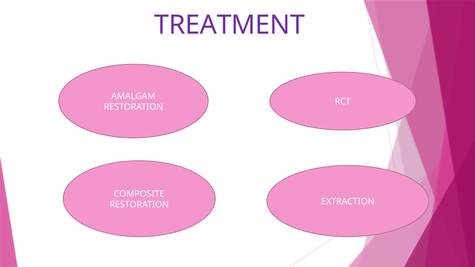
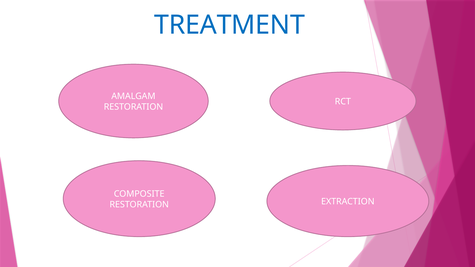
TREATMENT colour: purple -> blue
